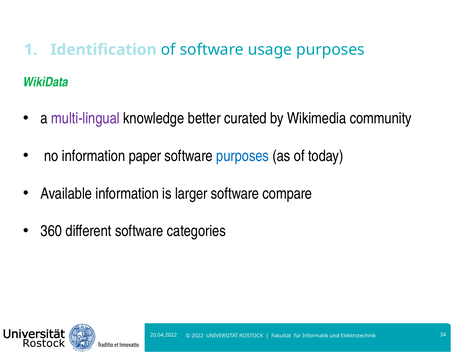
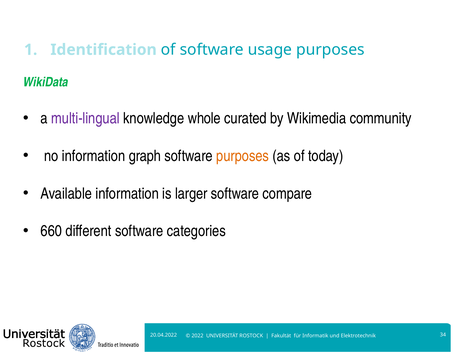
better: better -> whole
paper: paper -> graph
purposes at (243, 156) colour: blue -> orange
360: 360 -> 660
